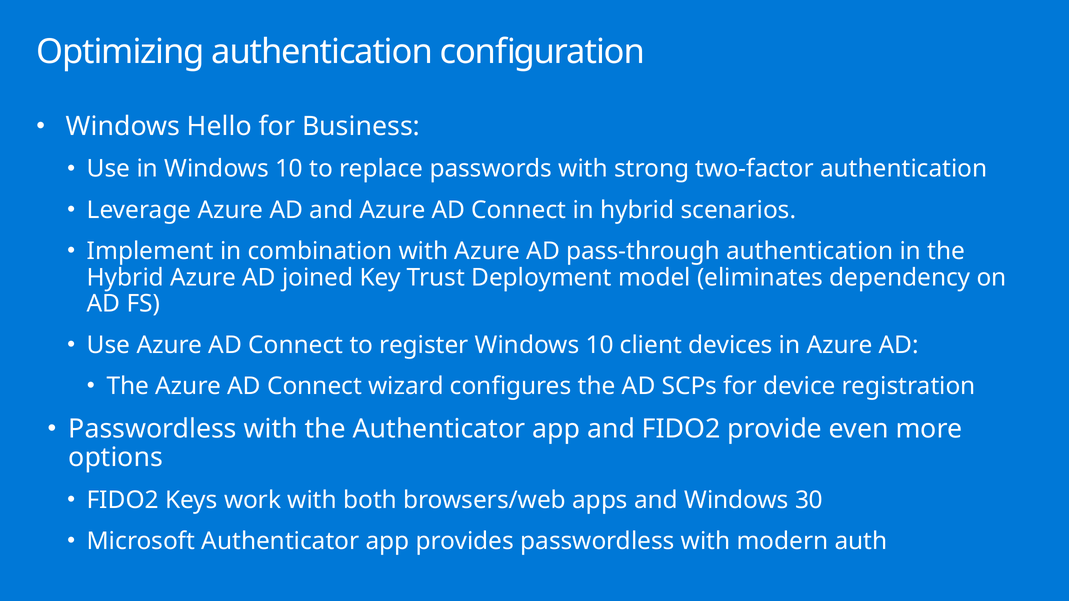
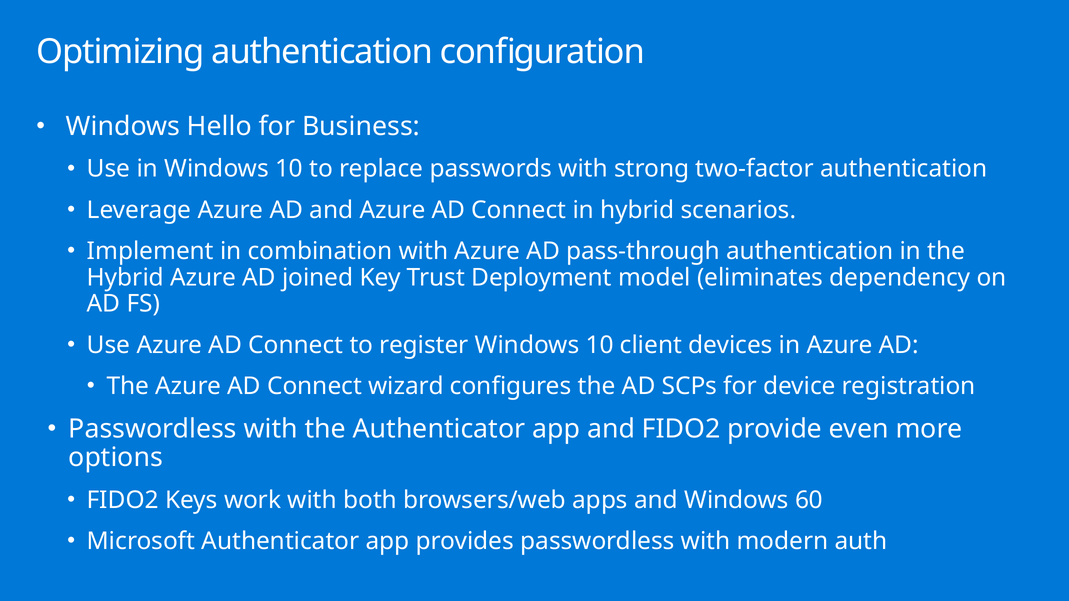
30: 30 -> 60
